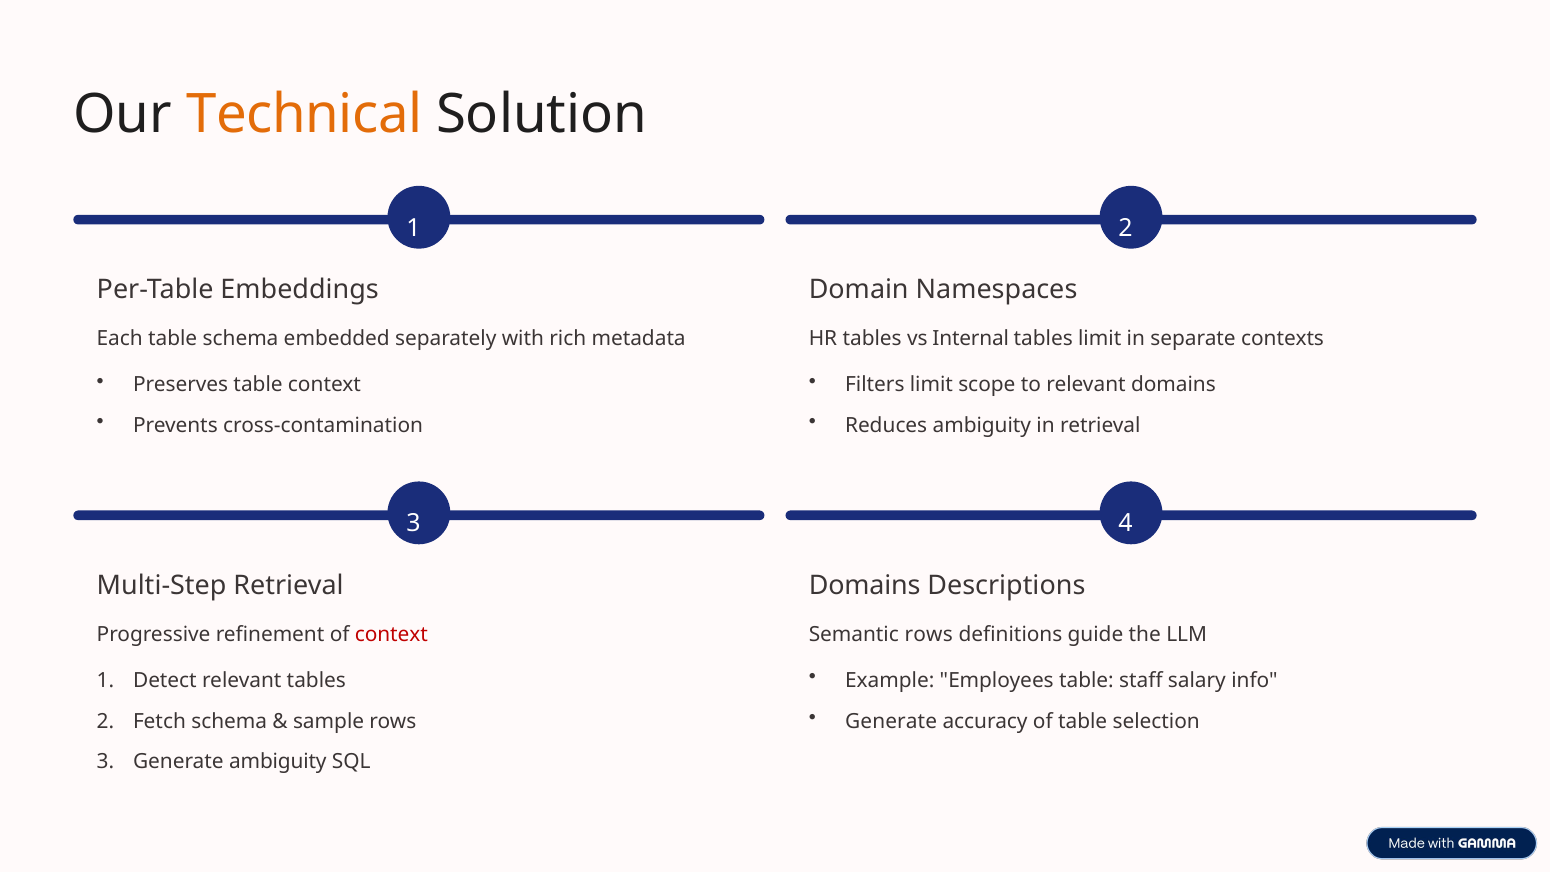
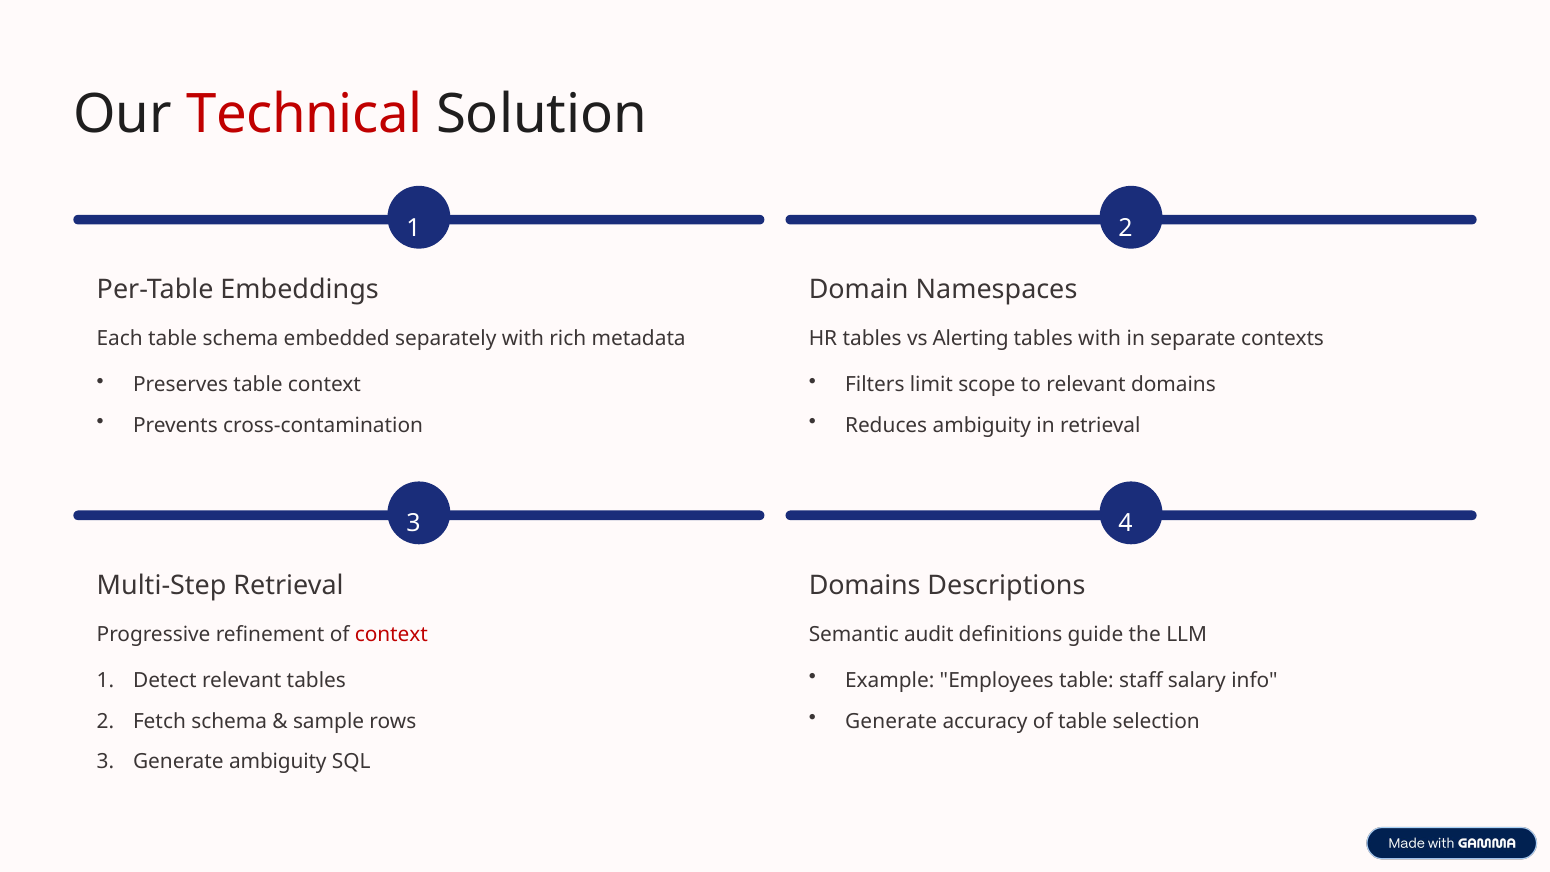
Technical colour: orange -> red
Internal: Internal -> Alerting
tables limit: limit -> with
Semantic rows: rows -> audit
